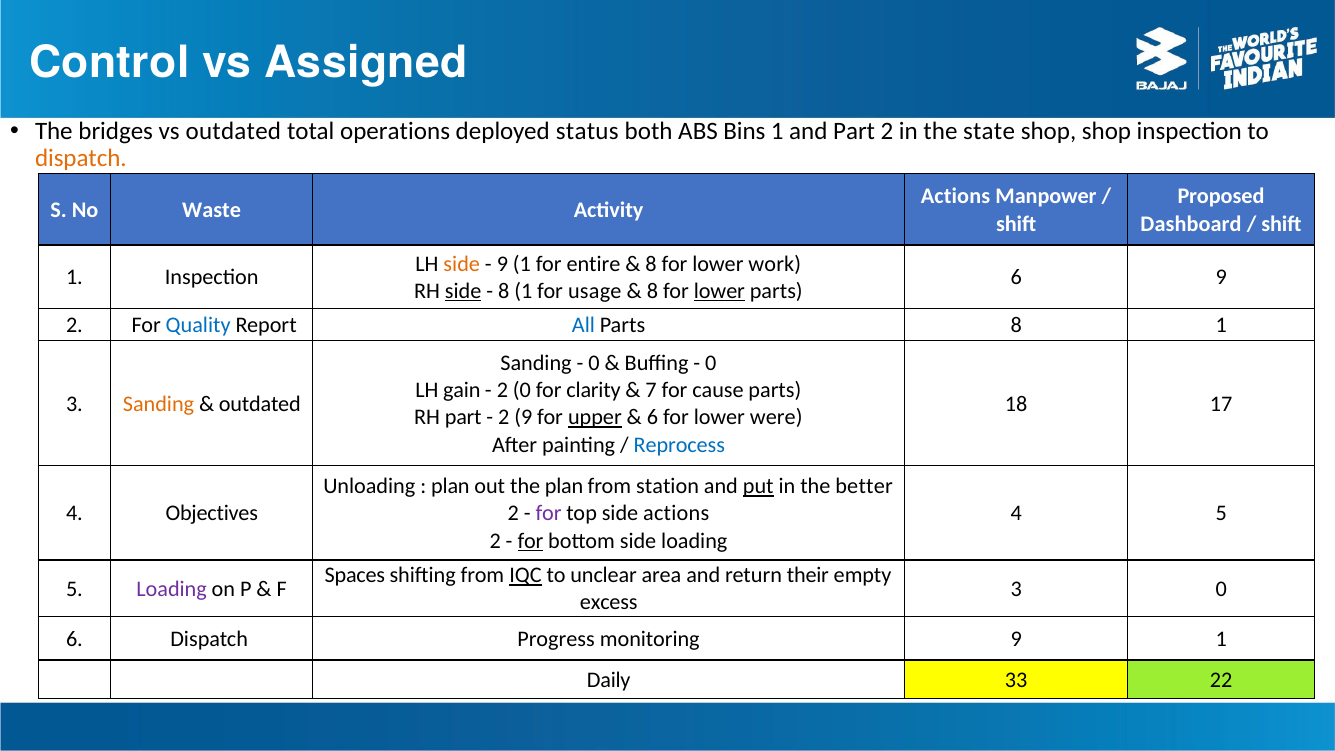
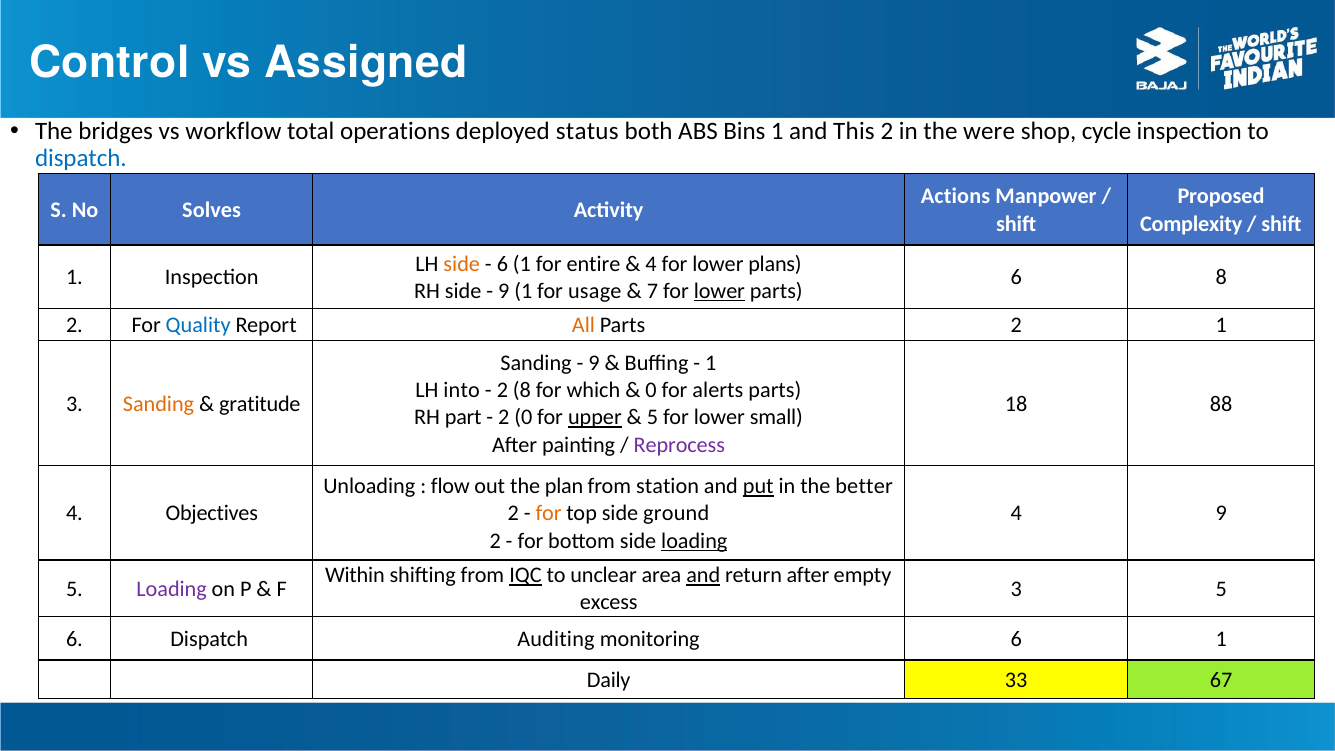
vs outdated: outdated -> workflow
and Part: Part -> This
state: state -> were
shop shop: shop -> cycle
dispatch at (81, 158) colour: orange -> blue
Waste: Waste -> Solves
Dashboard: Dashboard -> Complexity
9 at (502, 264): 9 -> 6
8 at (651, 264): 8 -> 4
work: work -> plans
6 9: 9 -> 8
side at (463, 291) underline: present -> none
8 at (504, 291): 8 -> 9
8 at (652, 291): 8 -> 7
All colour: blue -> orange
Parts 8: 8 -> 2
0 at (594, 363): 0 -> 9
0 at (711, 363): 0 -> 1
gain: gain -> into
2 0: 0 -> 8
clarity: clarity -> which
7 at (651, 390): 7 -> 0
cause: cause -> alerts
outdated at (260, 404): outdated -> gratitude
17: 17 -> 88
2 9: 9 -> 0
6 at (652, 418): 6 -> 5
were: were -> small
Reprocess colour: blue -> purple
plan at (450, 486): plan -> flow
for at (549, 514) colour: purple -> orange
side actions: actions -> ground
4 5: 5 -> 9
for at (530, 541) underline: present -> none
loading at (694, 541) underline: none -> present
Spaces: Spaces -> Within
and at (703, 575) underline: none -> present
return their: their -> after
3 0: 0 -> 5
Progress: Progress -> Auditing
monitoring 9: 9 -> 6
22: 22 -> 67
